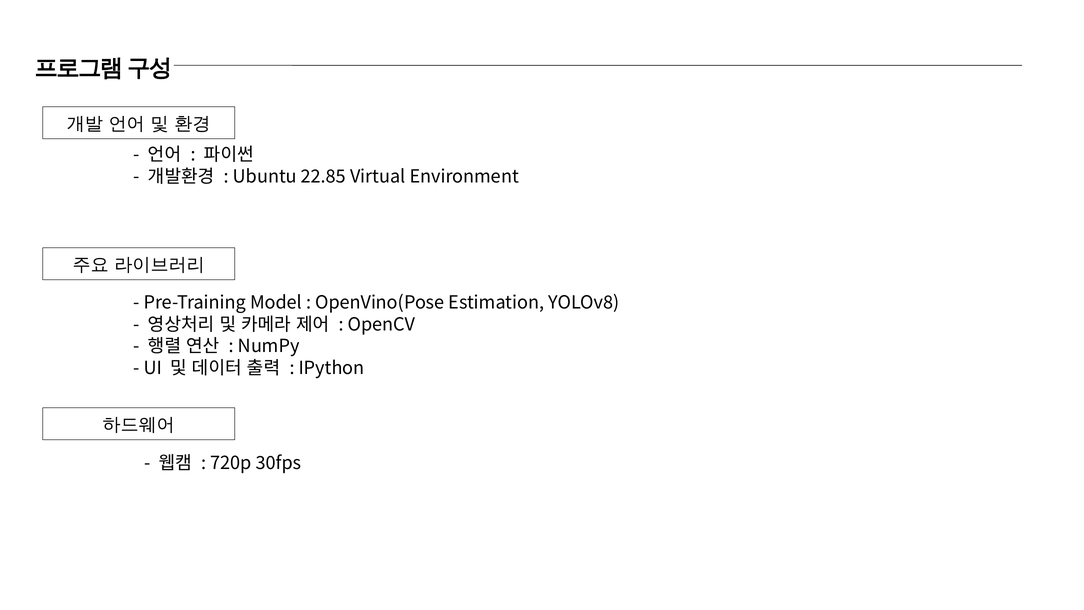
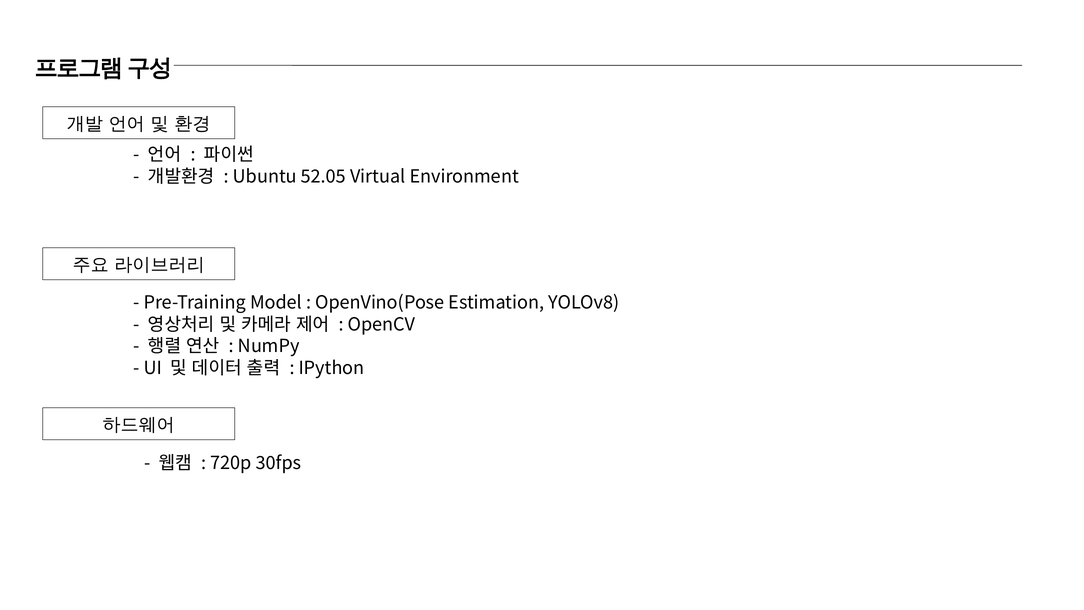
22.85: 22.85 -> 52.05
